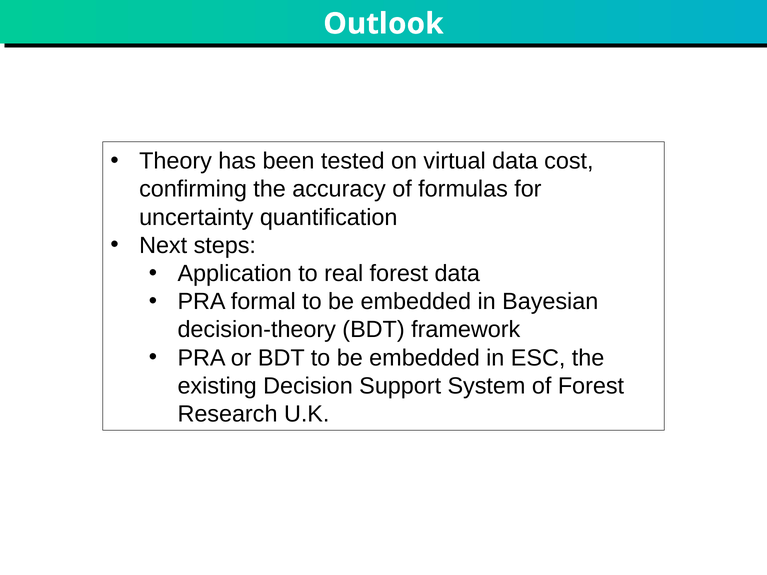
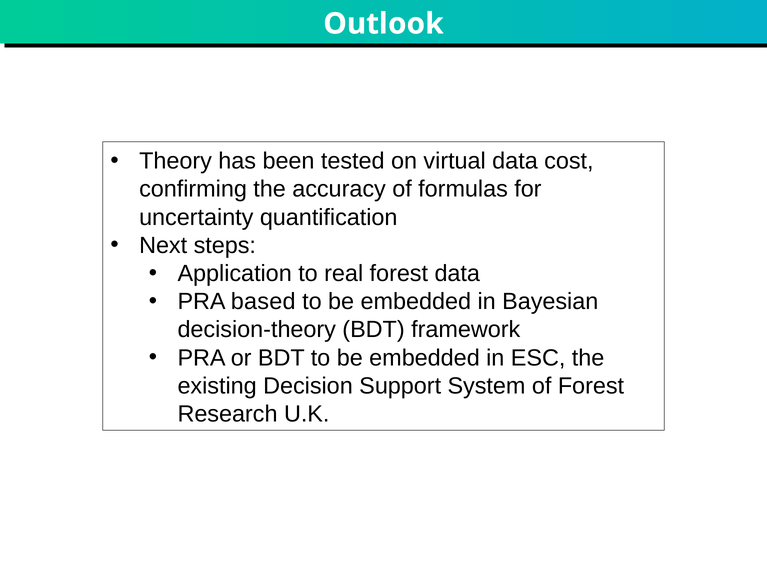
formal: formal -> based
